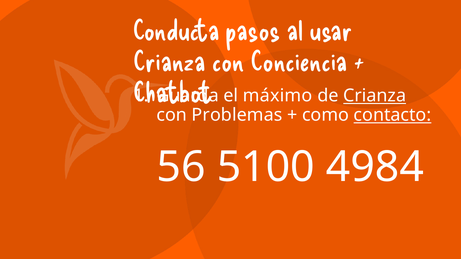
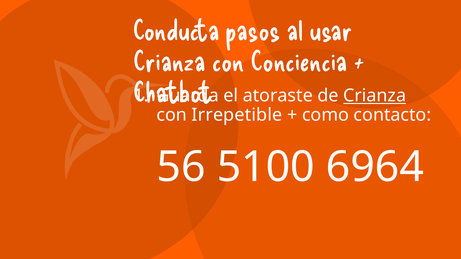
máximo: máximo -> atoraste
Problemas: Problemas -> Irrepetible
contacto underline: present -> none
4984: 4984 -> 6964
